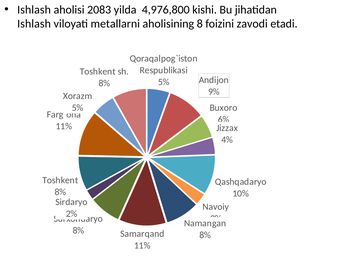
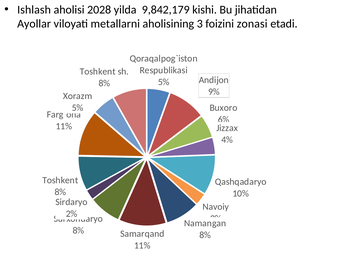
2083: 2083 -> 2028
4,976,800: 4,976,800 -> 9,842,179
Ishlash at (34, 24): Ishlash -> Ayollar
8: 8 -> 3
zavodi: zavodi -> zonasi
